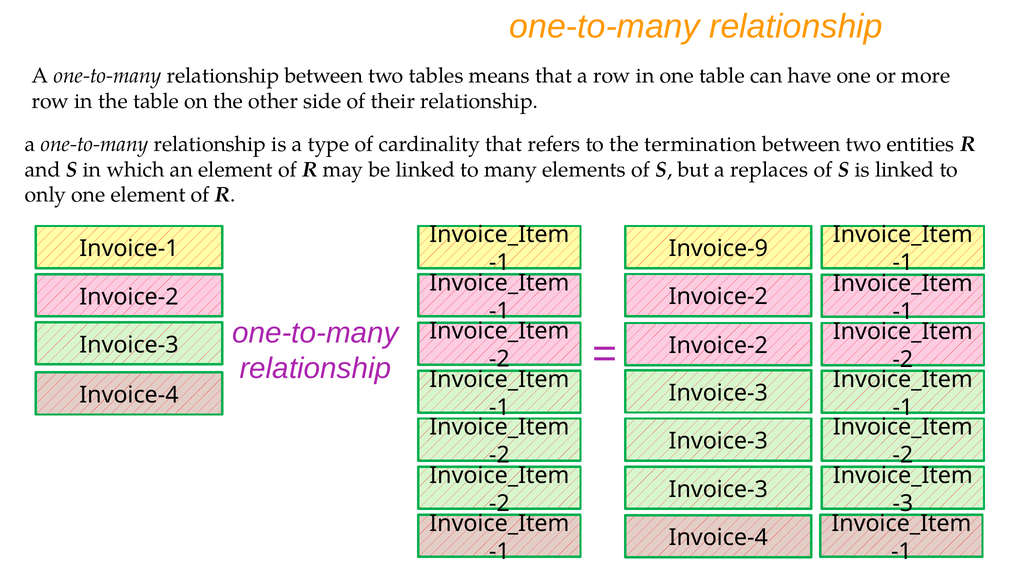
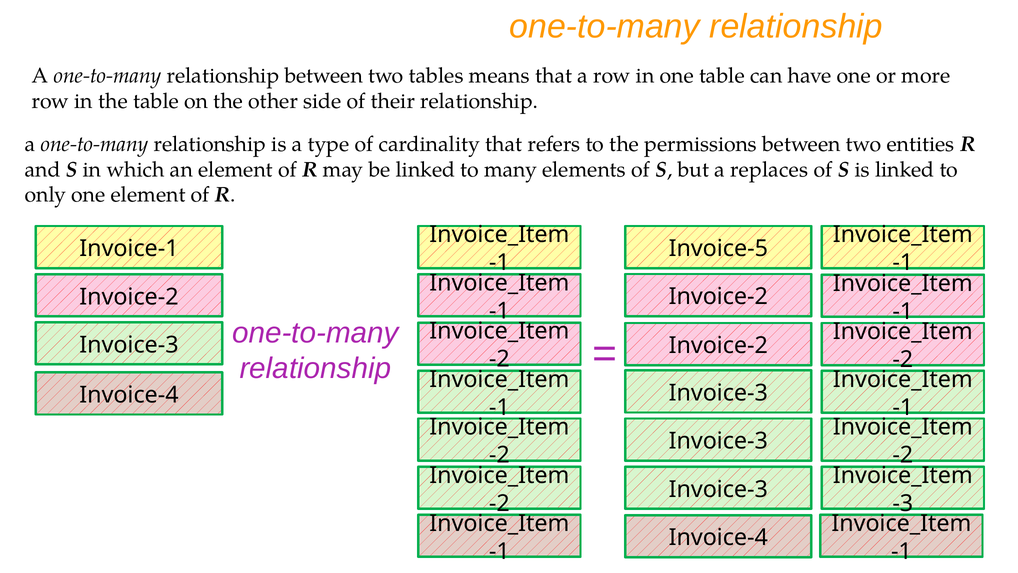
termination: termination -> permissions
Invoice-9: Invoice-9 -> Invoice-5
